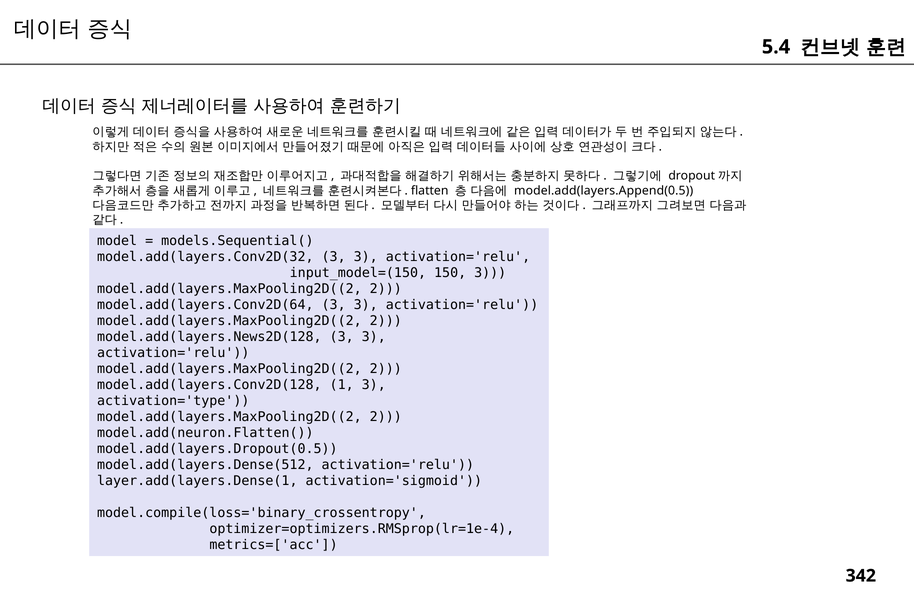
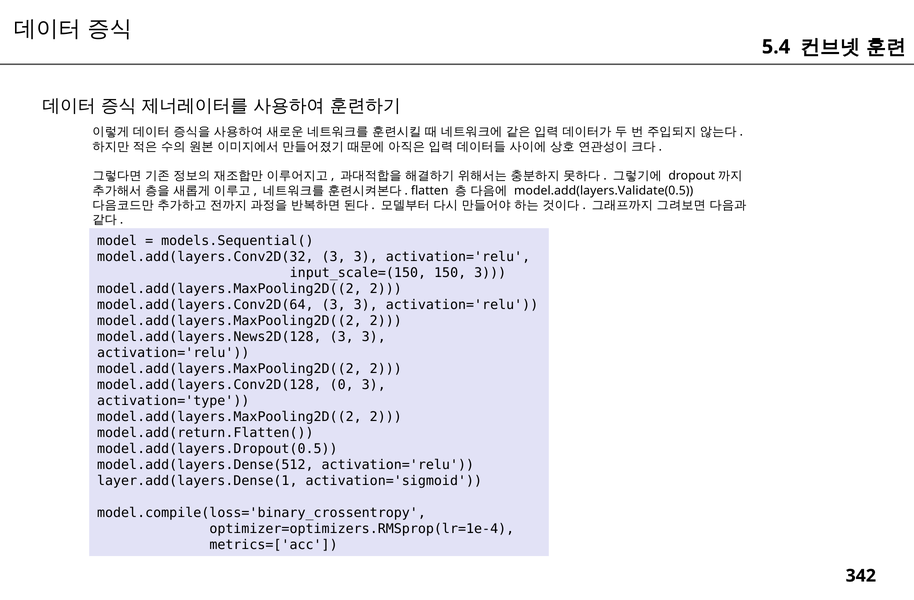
model.add(layers.Append(0.5: model.add(layers.Append(0.5 -> model.add(layers.Validate(0.5
input_model=(150: input_model=(150 -> input_scale=(150
1: 1 -> 0
model.add(neuron.Flatten(: model.add(neuron.Flatten( -> model.add(return.Flatten(
